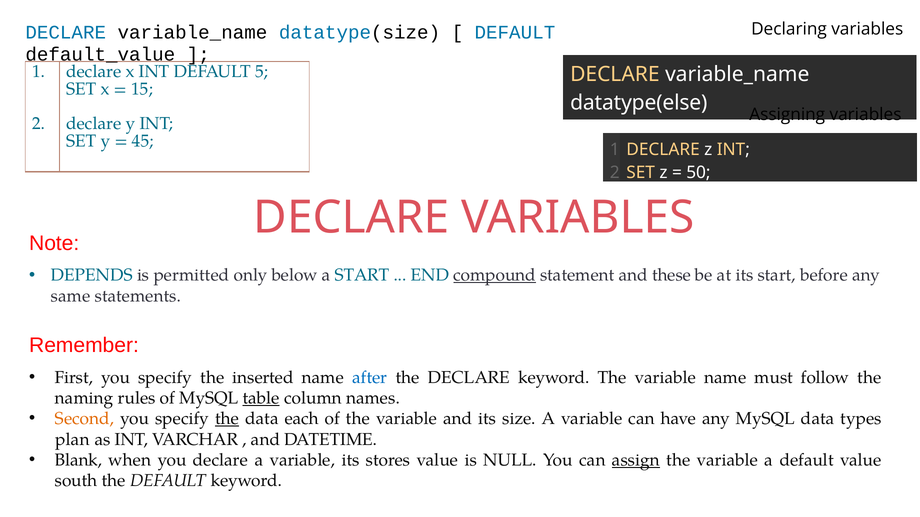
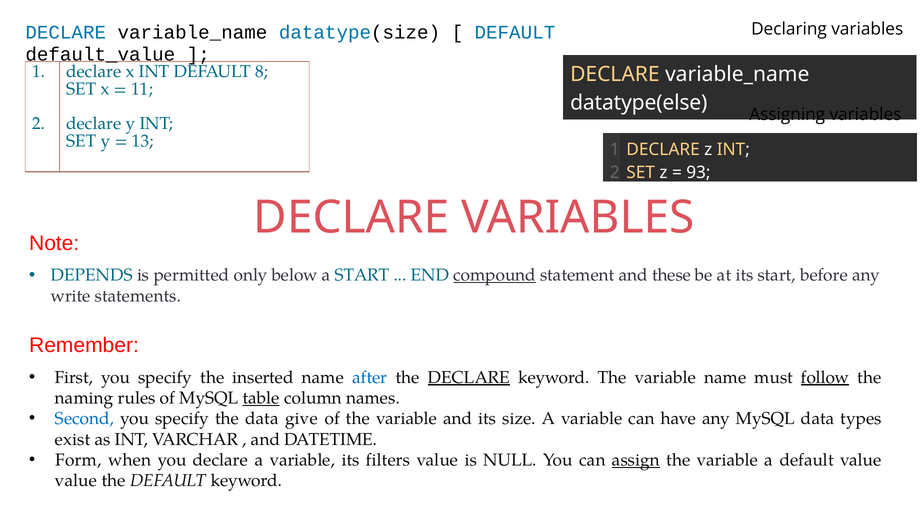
5: 5 -> 8
15: 15 -> 11
45: 45 -> 13
50: 50 -> 93
same: same -> write
DECLARE at (469, 378) underline: none -> present
follow underline: none -> present
Second colour: orange -> blue
the at (227, 419) underline: present -> none
each: each -> give
plan: plan -> exist
Blank: Blank -> Form
stores: stores -> filters
south at (76, 481): south -> value
